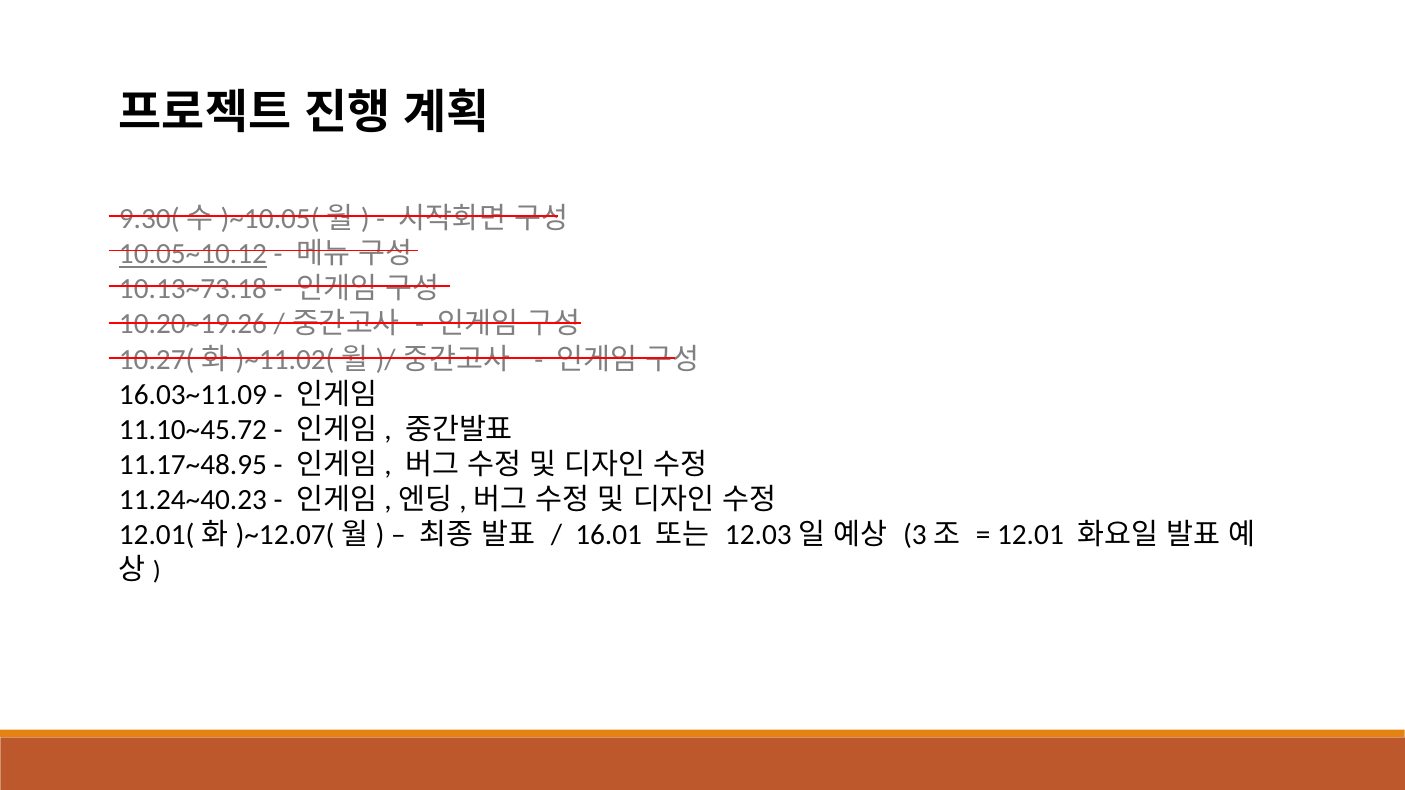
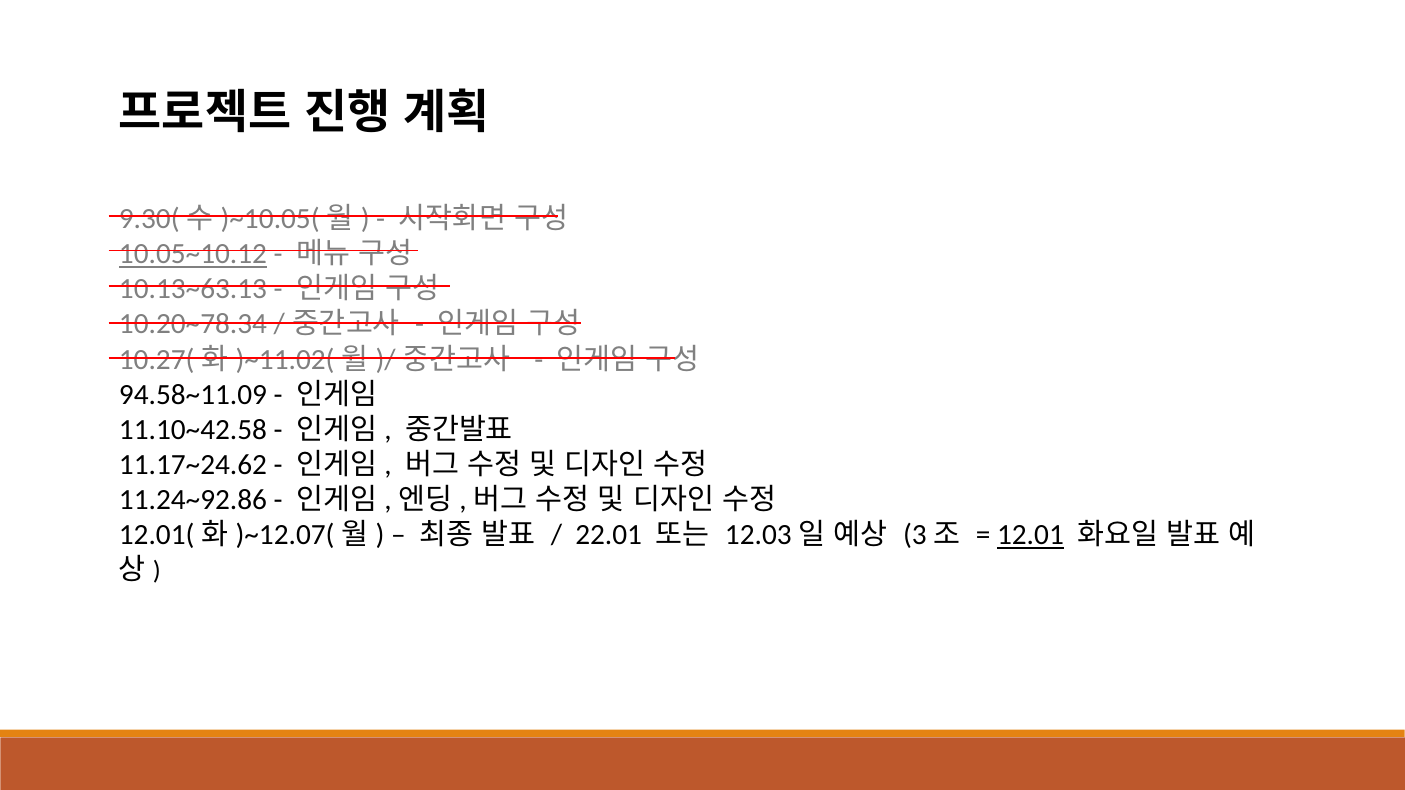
10.13~73.18: 10.13~73.18 -> 10.13~63.13
10.20~19.26: 10.20~19.26 -> 10.20~78.34
16.03~11.09: 16.03~11.09 -> 94.58~11.09
11.10~45.72: 11.10~45.72 -> 11.10~42.58
11.17~48.95: 11.17~48.95 -> 11.17~24.62
11.24~40.23: 11.24~40.23 -> 11.24~92.86
16.01: 16.01 -> 22.01
12.01 underline: none -> present
